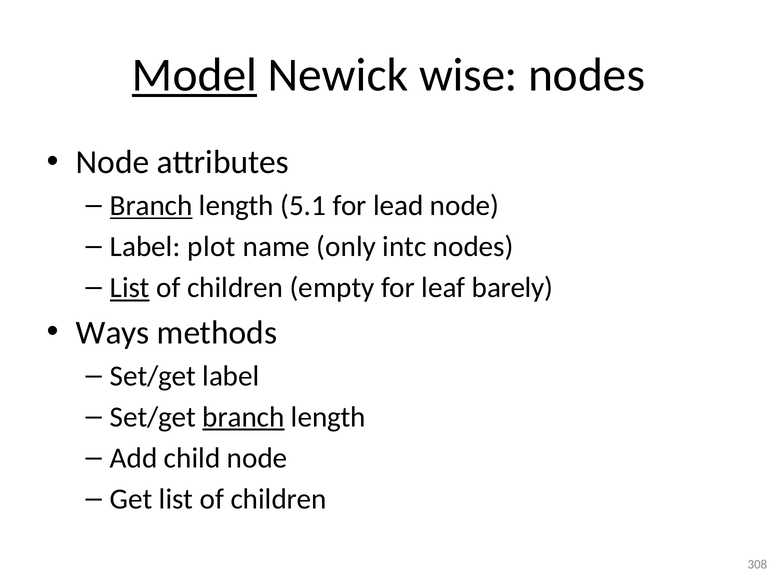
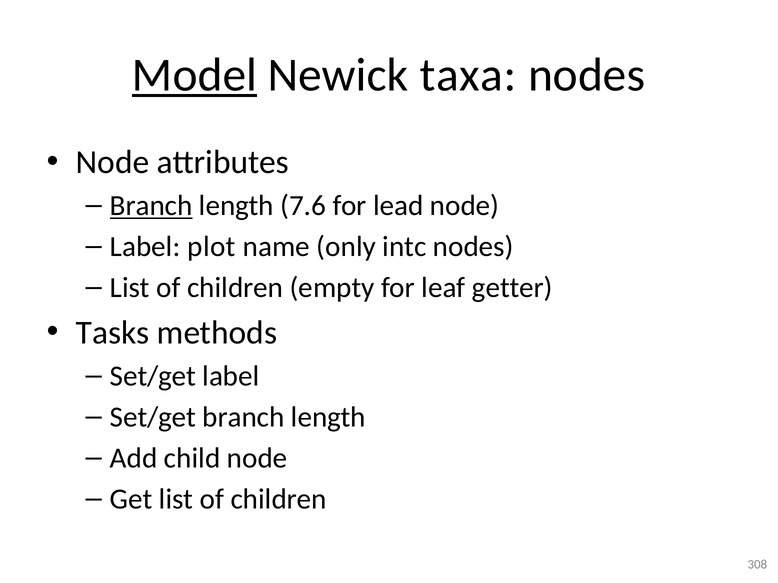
wise: wise -> taxa
5.1: 5.1 -> 7.6
List at (130, 288) underline: present -> none
barely: barely -> getter
Ways: Ways -> Tasks
branch at (243, 417) underline: present -> none
